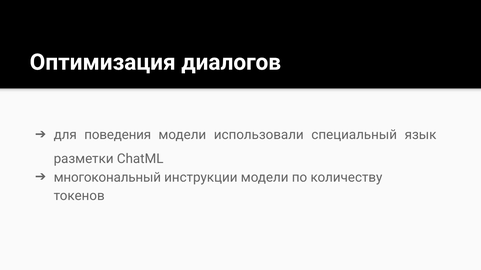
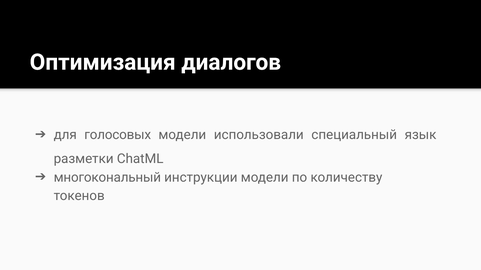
поведения: поведения -> голосовых
